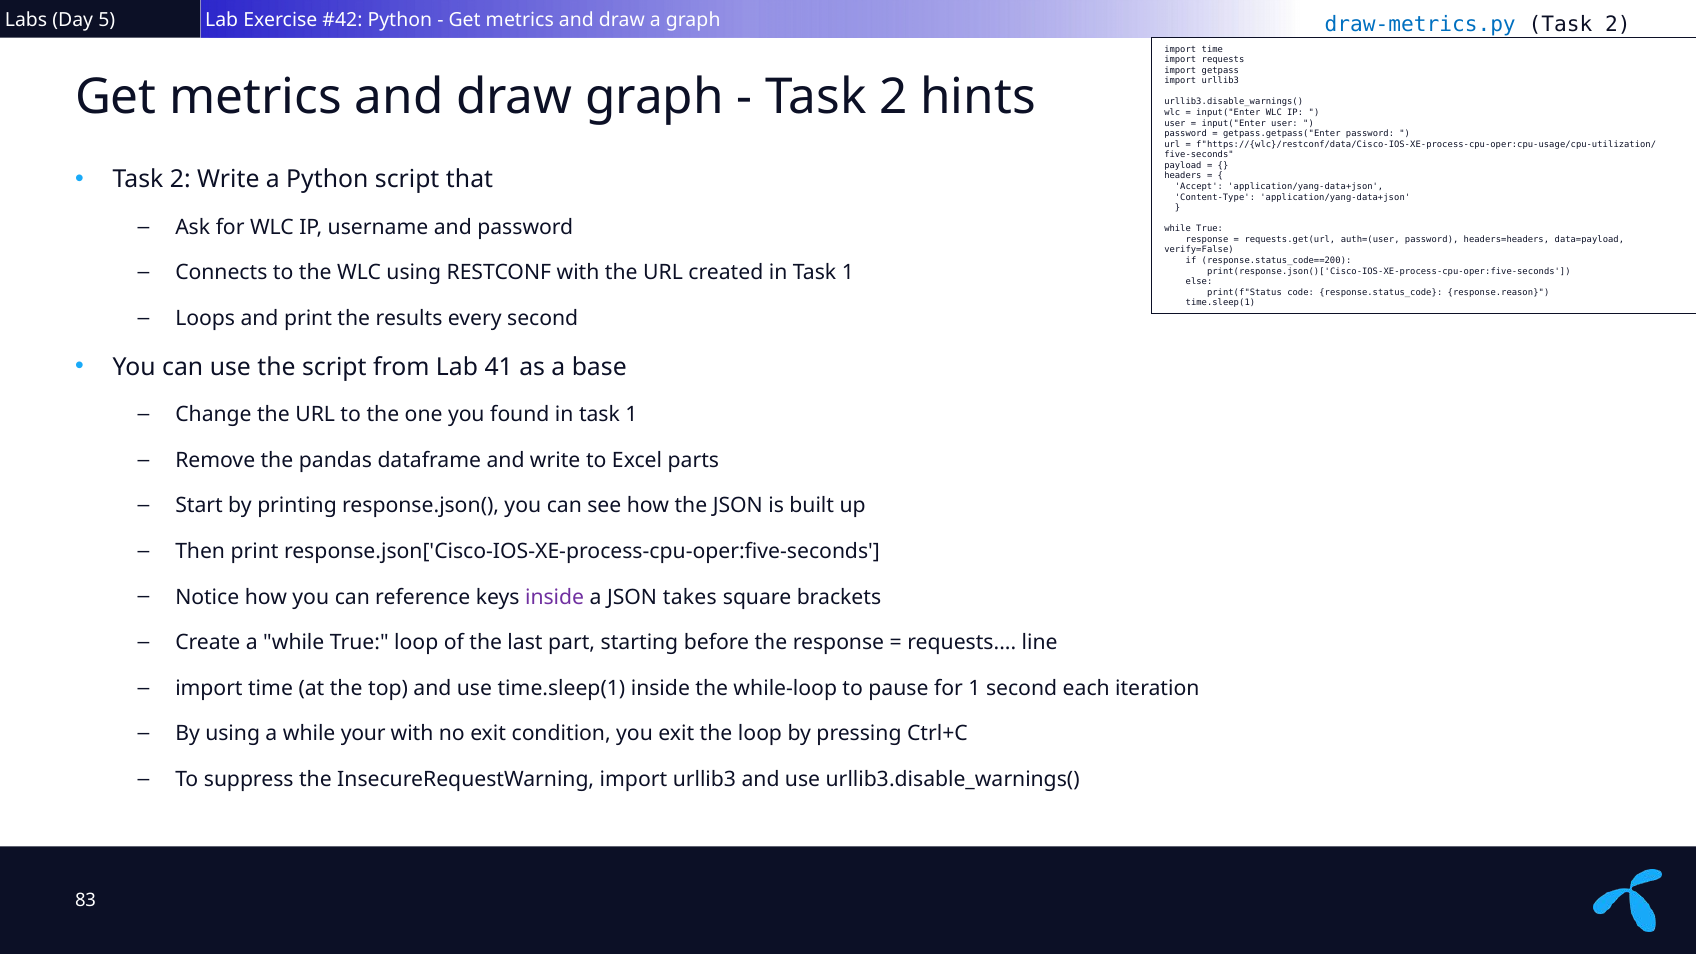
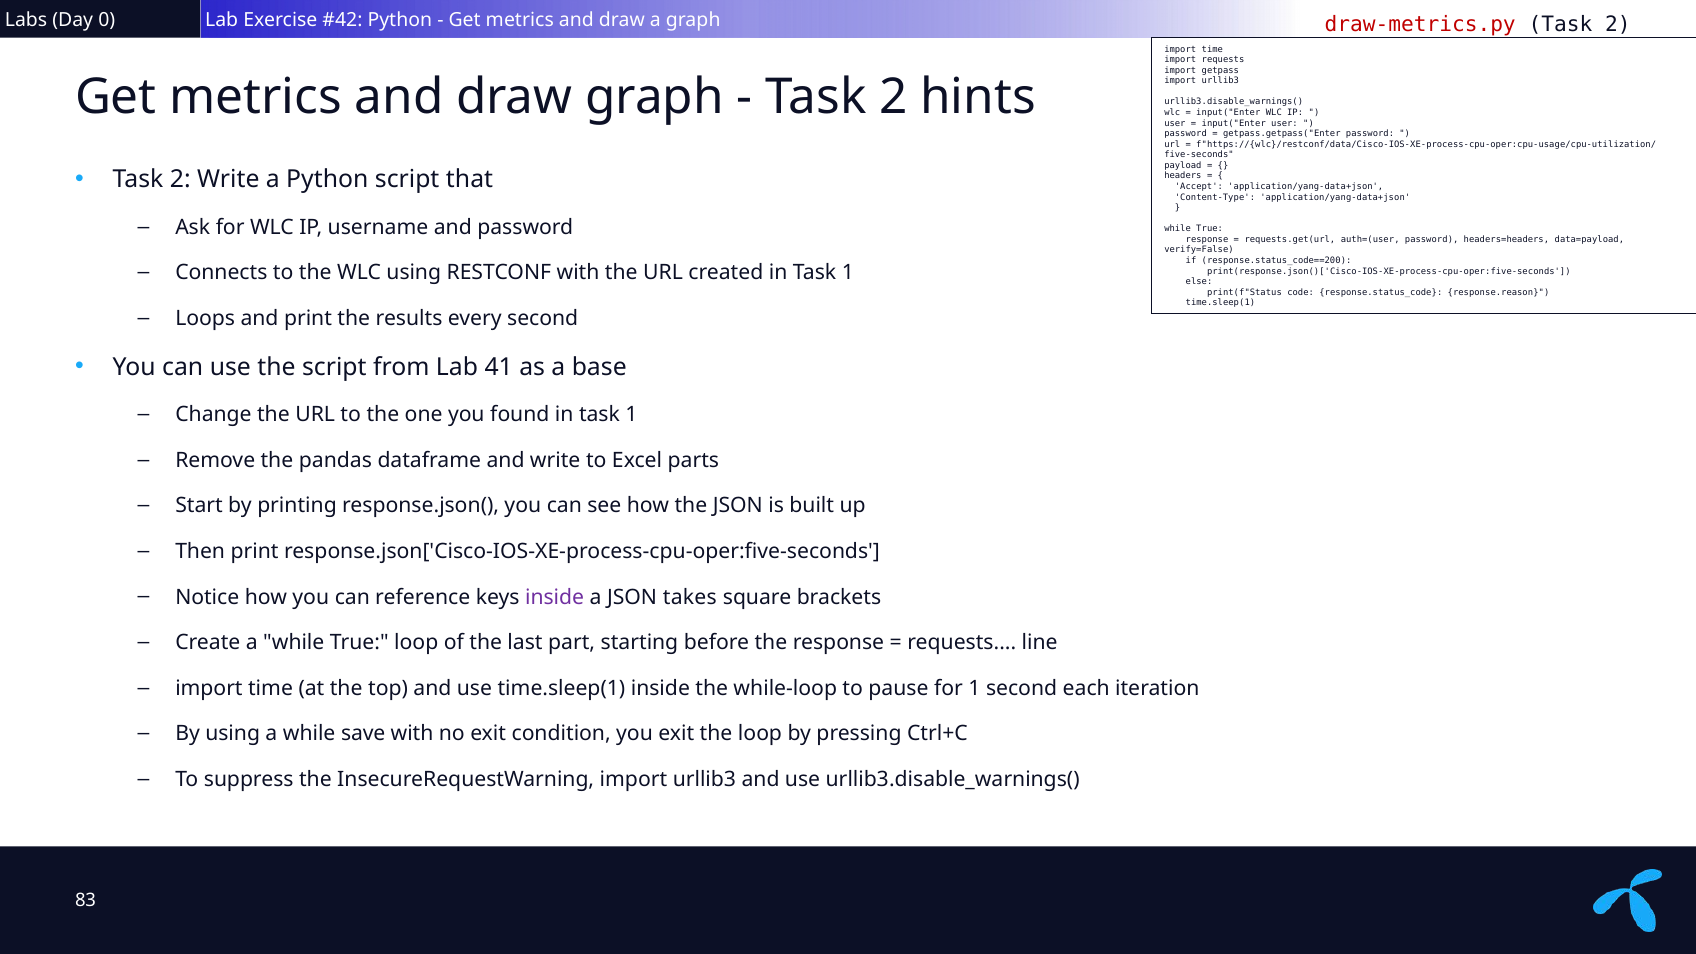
5: 5 -> 0
draw-metrics.py colour: blue -> red
your: your -> save
